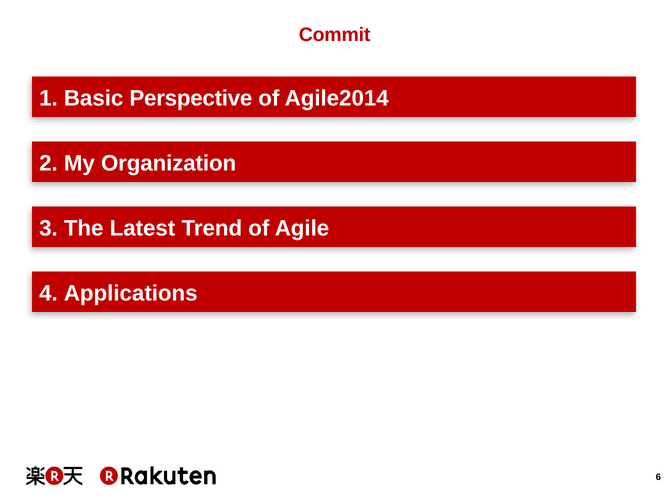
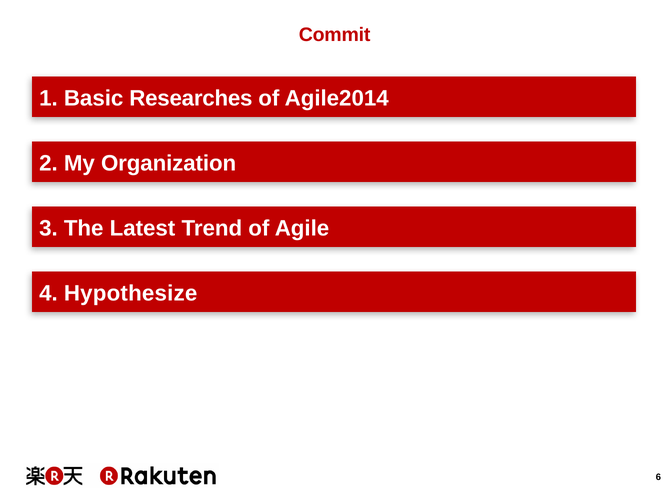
Perspective: Perspective -> Researches
Applications: Applications -> Hypothesize
